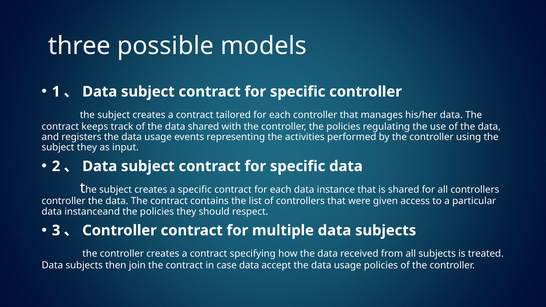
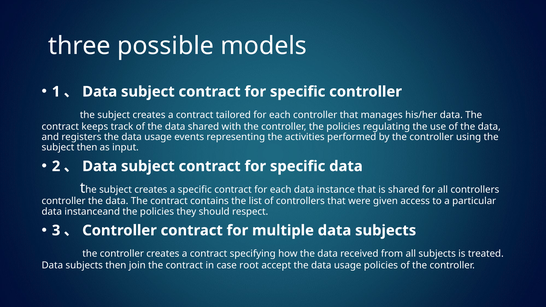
subject they: they -> then
case data: data -> root
